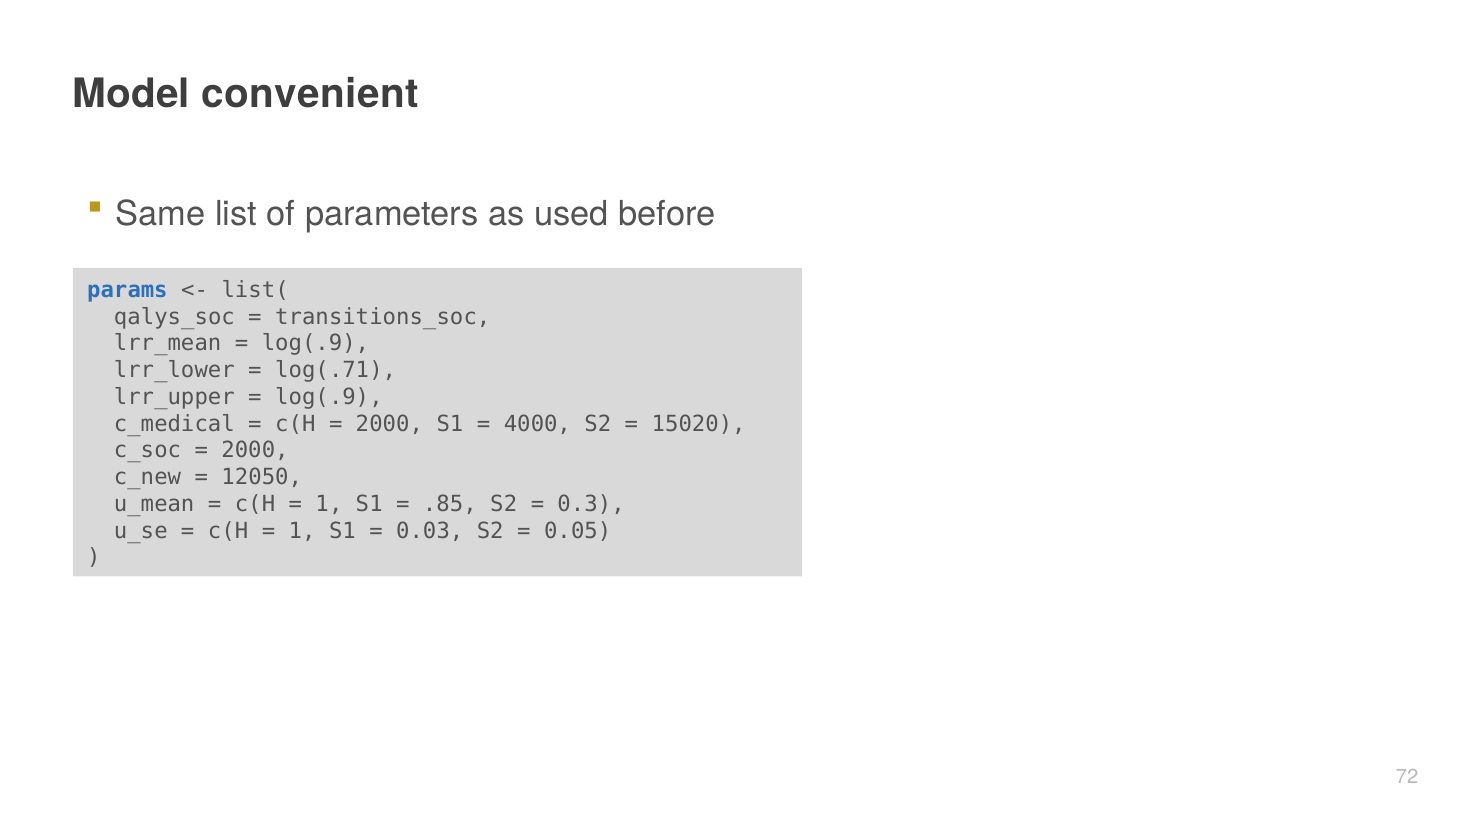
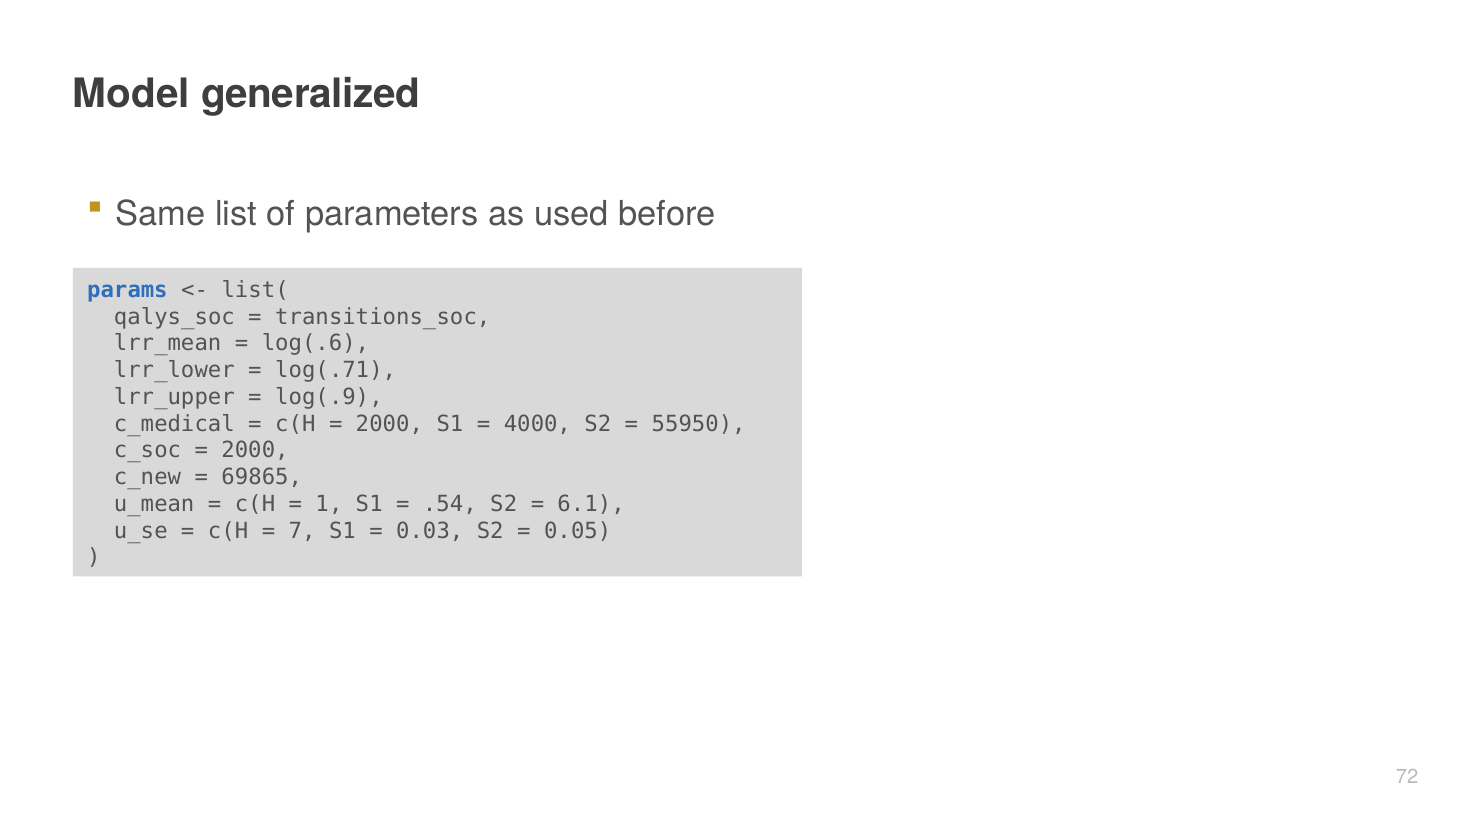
convenient: convenient -> generalized
log(.9 at (315, 344): log(.9 -> log(.6
15020: 15020 -> 55950
12050: 12050 -> 69865
.85: .85 -> .54
0.3: 0.3 -> 6.1
1 at (302, 531): 1 -> 7
